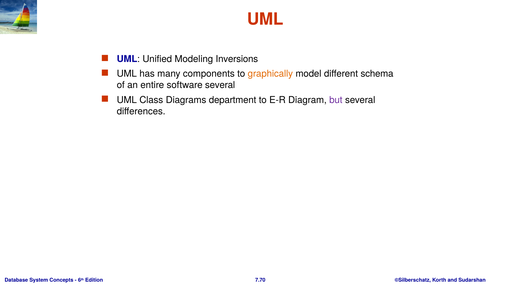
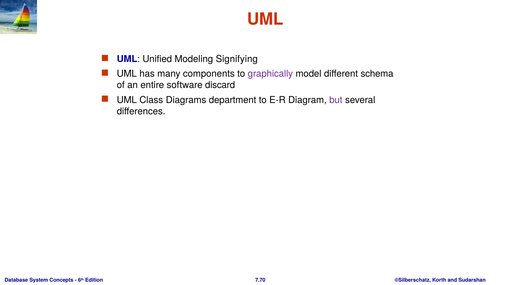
Inversions: Inversions -> Signifying
graphically colour: orange -> purple
software several: several -> discard
